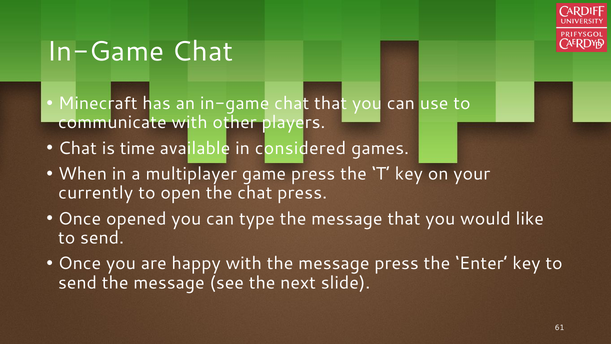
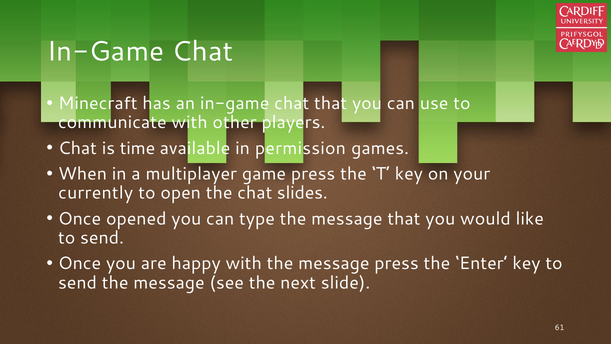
considered: considered -> permission
chat press: press -> slides
